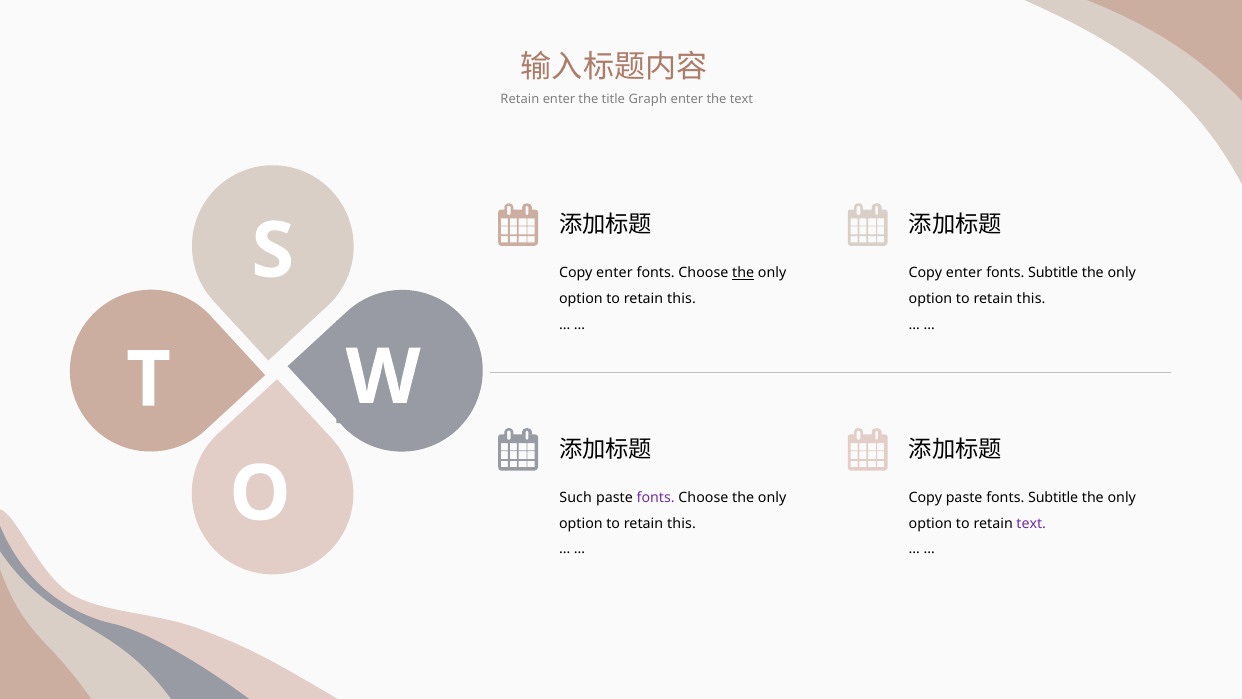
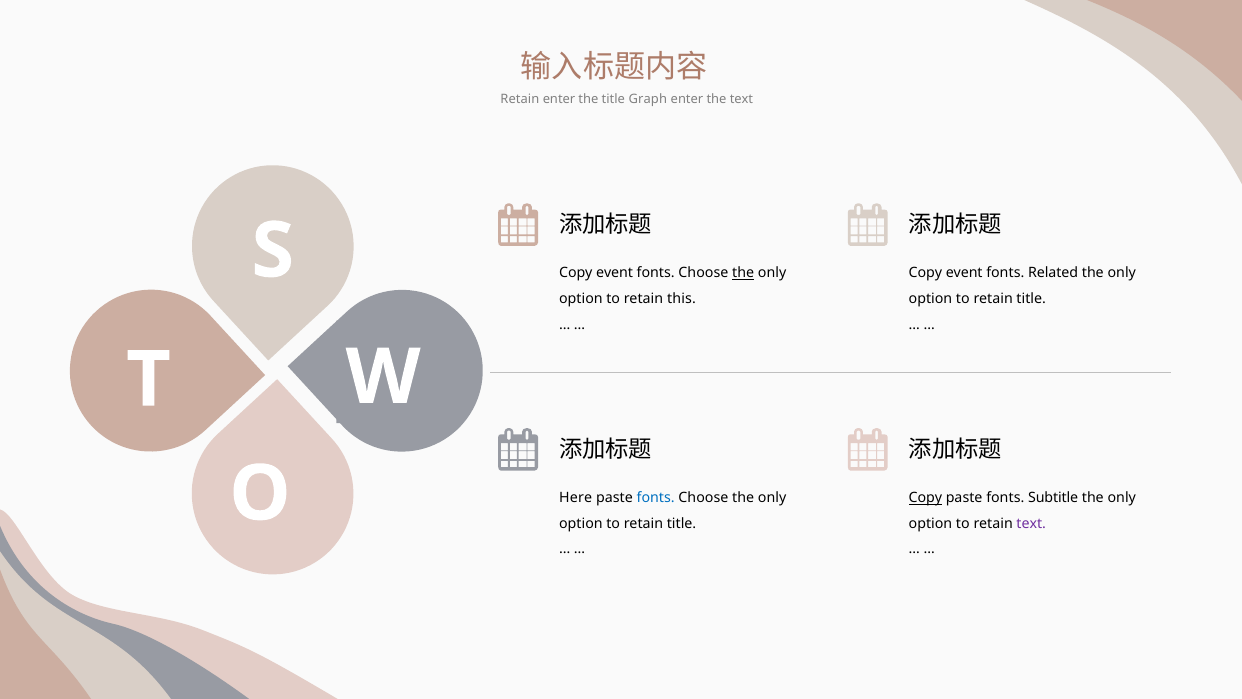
enter at (614, 273): enter -> event
enter at (964, 273): enter -> event
Subtitle at (1053, 273): Subtitle -> Related
this at (1031, 299): this -> title
Such: Such -> Here
fonts at (656, 498) colour: purple -> blue
Copy at (925, 498) underline: none -> present
this at (681, 523): this -> title
